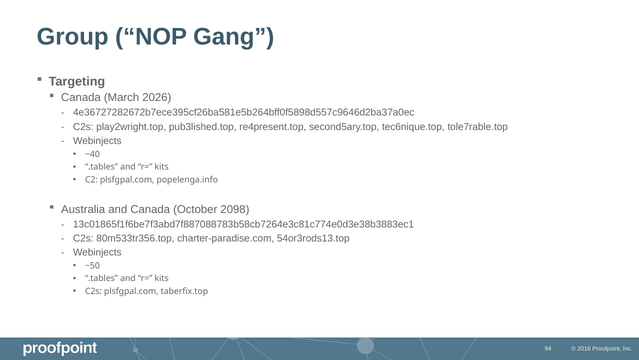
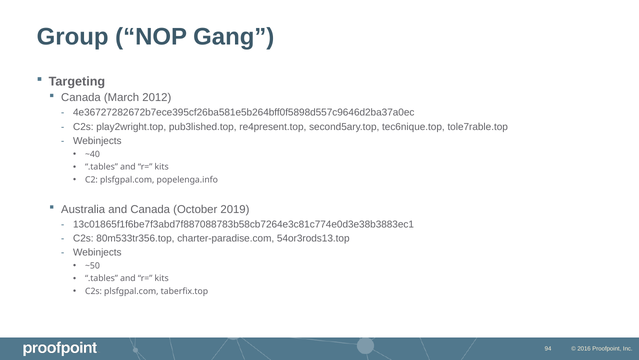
2026: 2026 -> 2012
2098: 2098 -> 2019
